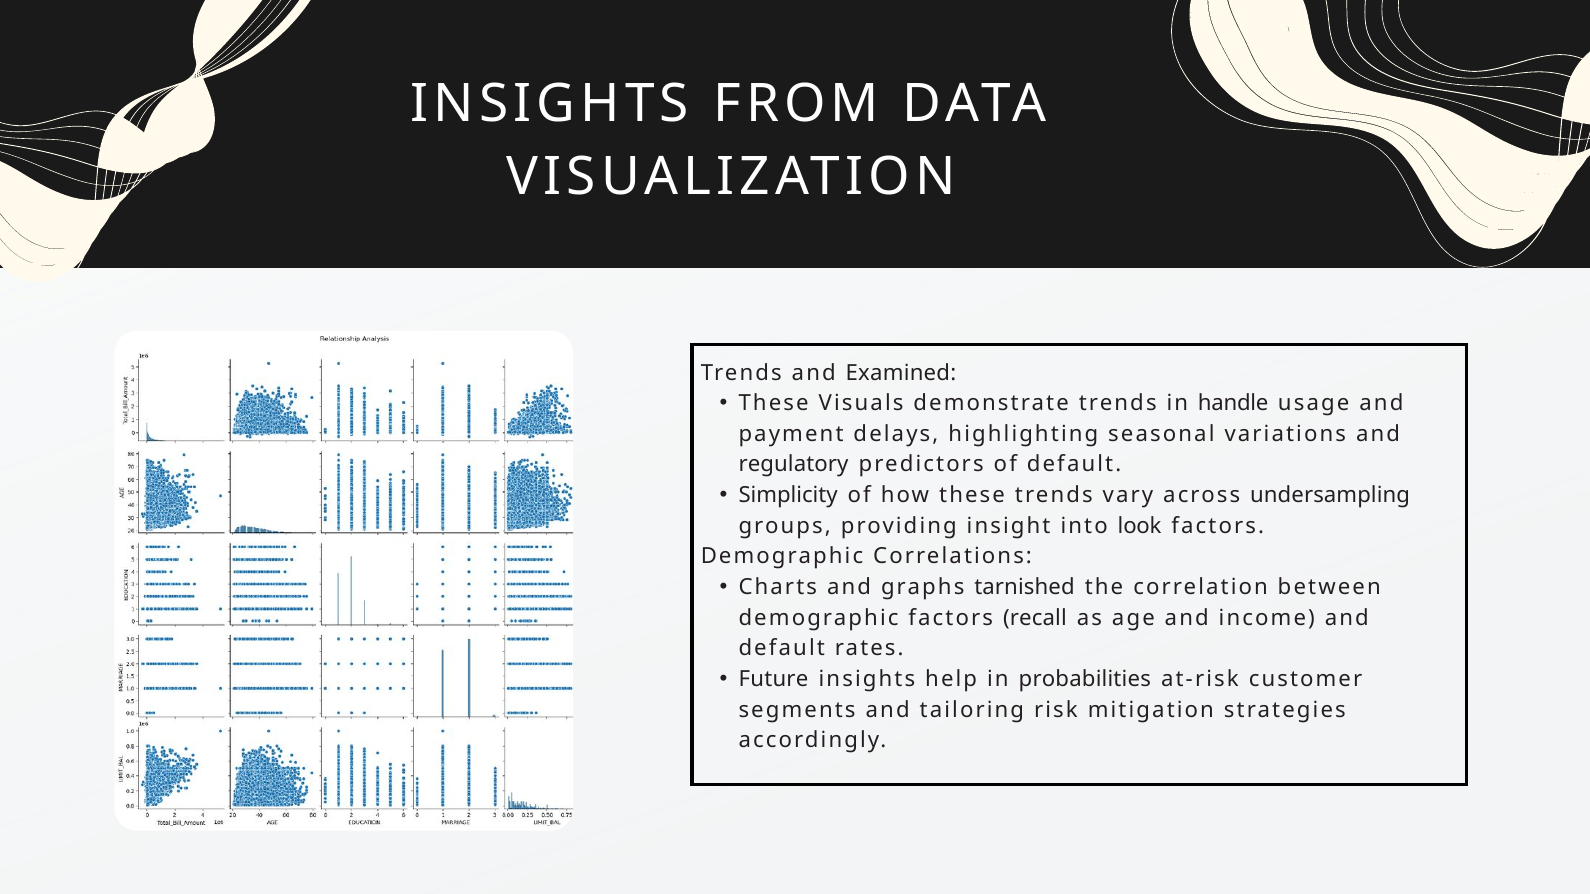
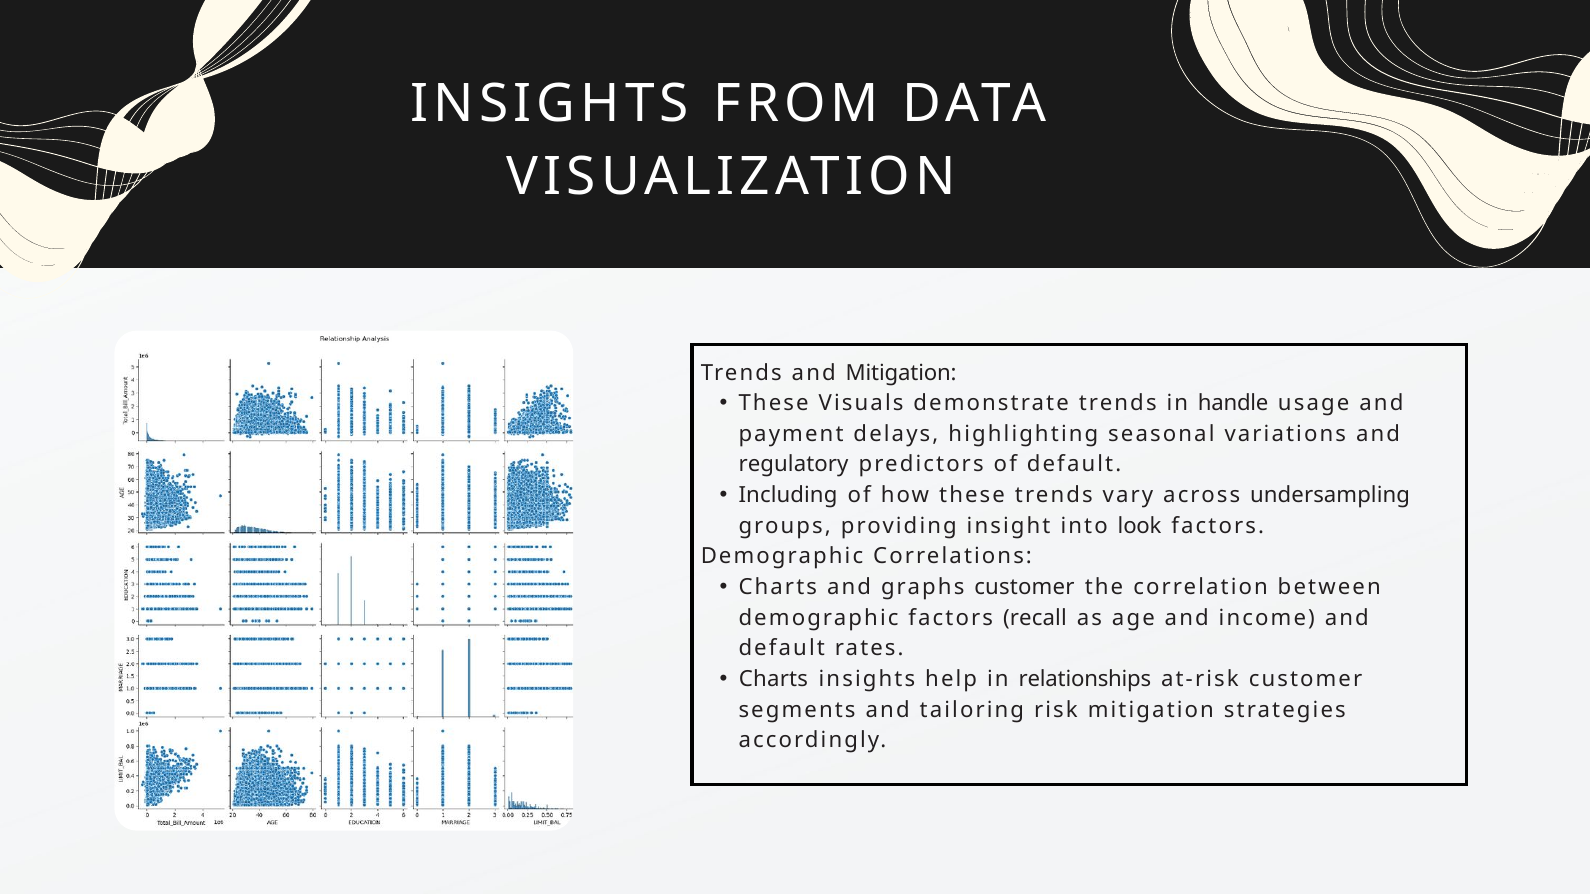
and Examined: Examined -> Mitigation
Simplicity: Simplicity -> Including
graphs tarnished: tarnished -> customer
Future at (773, 679): Future -> Charts
probabilities: probabilities -> relationships
